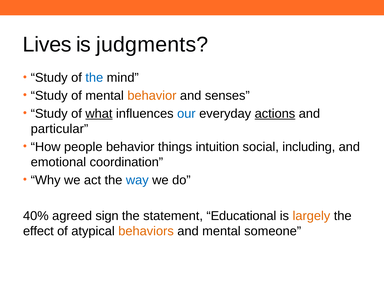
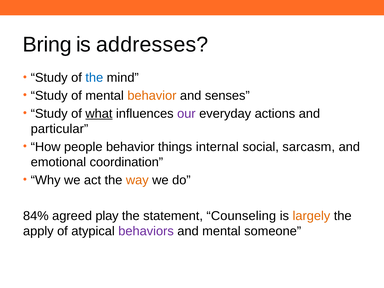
Lives: Lives -> Bring
judgments: judgments -> addresses
our colour: blue -> purple
actions underline: present -> none
intuition: intuition -> internal
including: including -> sarcasm
way colour: blue -> orange
40%: 40% -> 84%
sign: sign -> play
Educational: Educational -> Counseling
effect: effect -> apply
behaviors colour: orange -> purple
